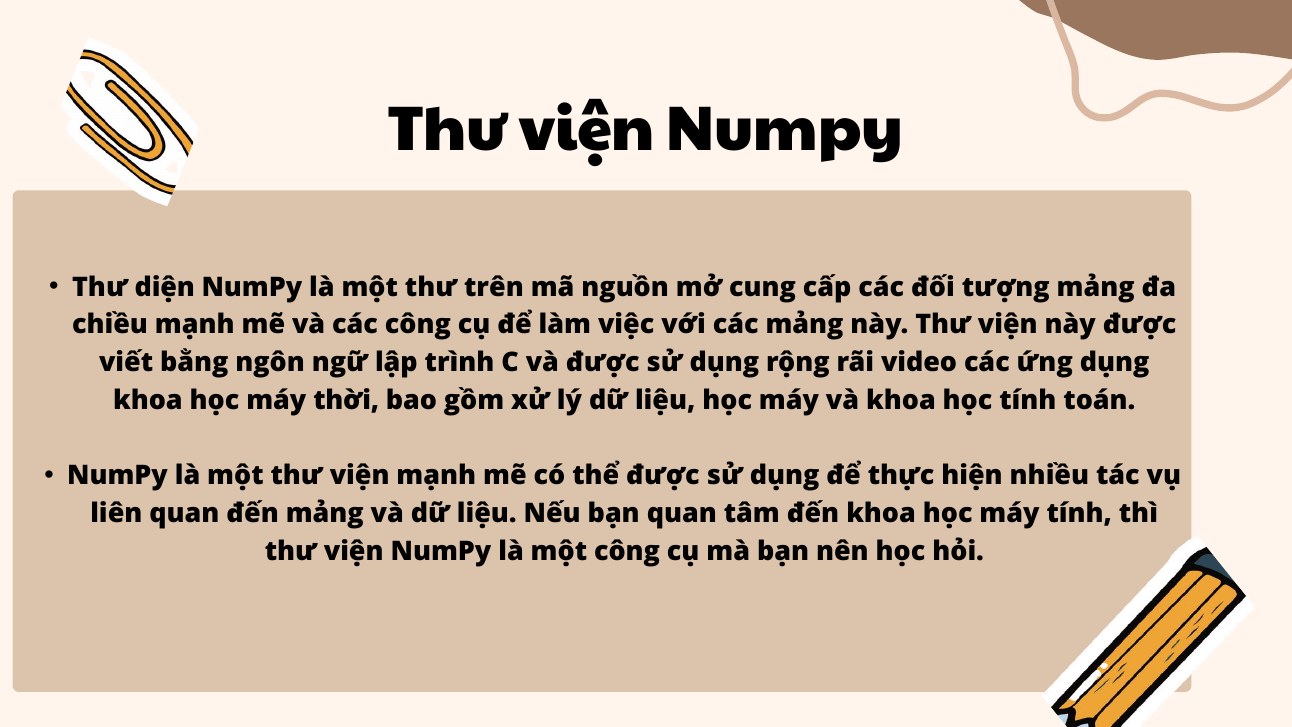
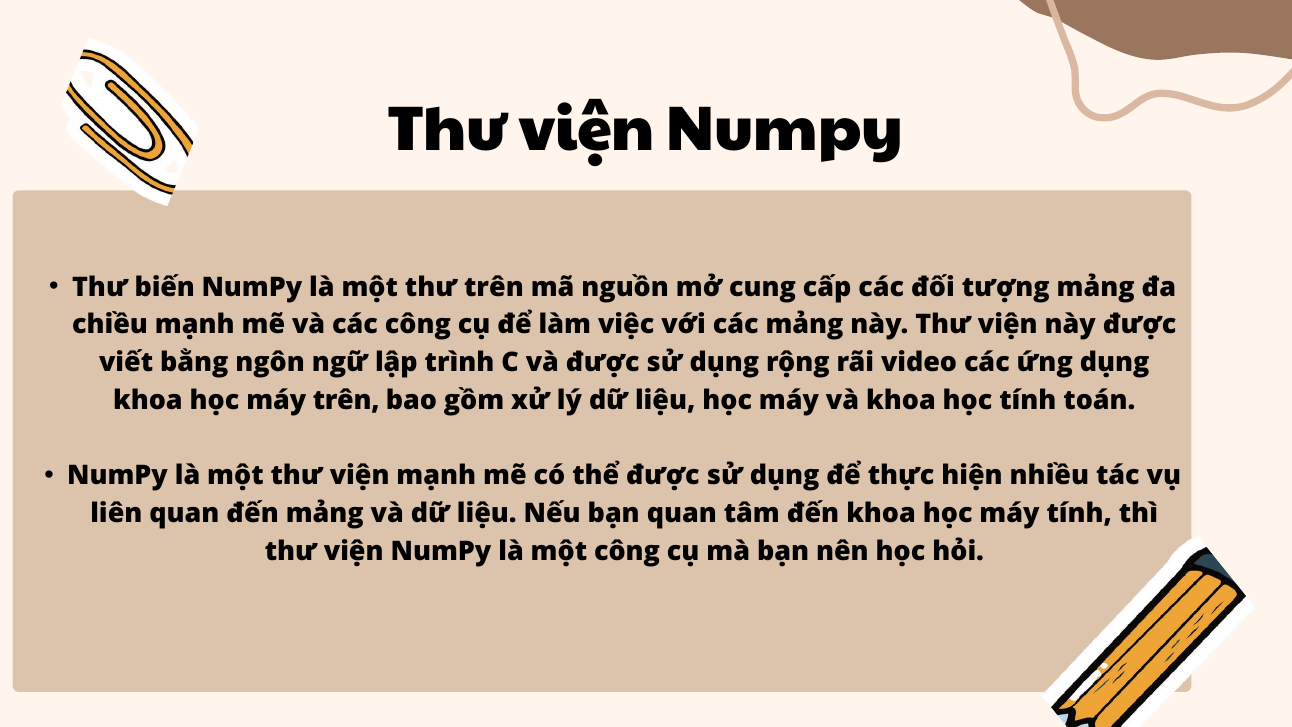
diện: diện -> biến
máy thời: thời -> trên
